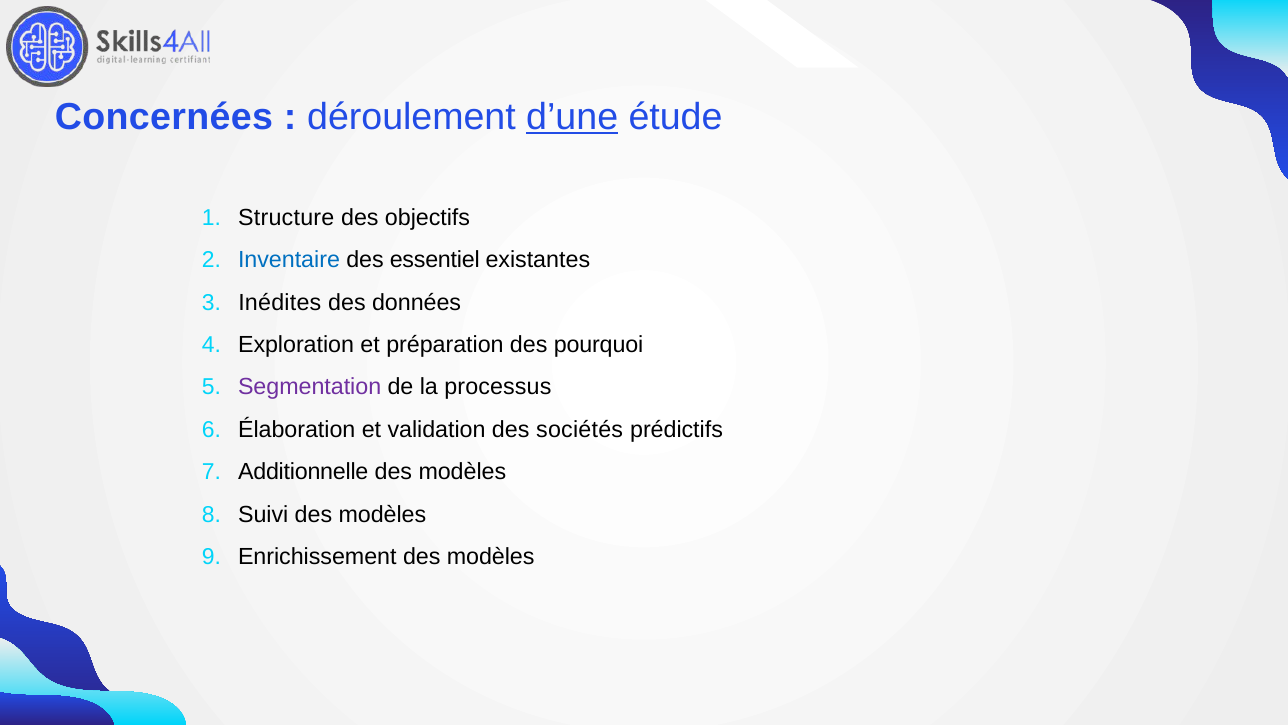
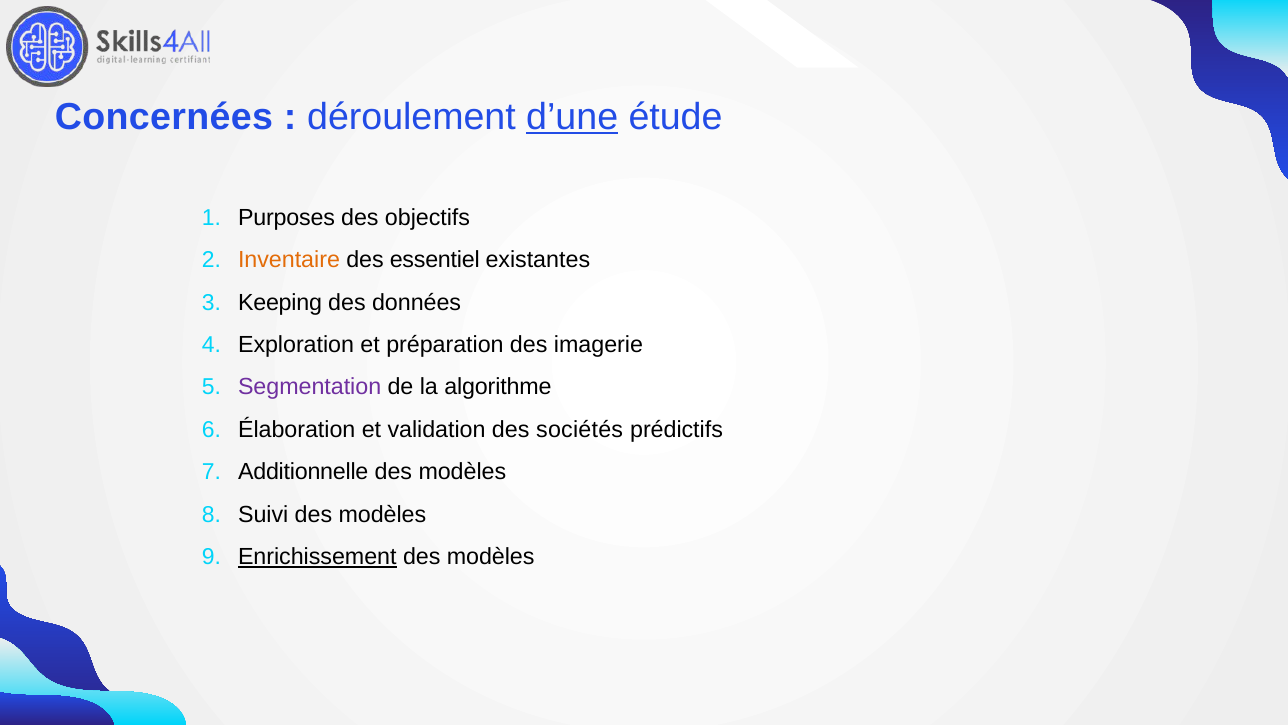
Structure: Structure -> Purposes
Inventaire colour: blue -> orange
Inédites: Inédites -> Keeping
pourquoi: pourquoi -> imagerie
processus: processus -> algorithme
Enrichissement underline: none -> present
